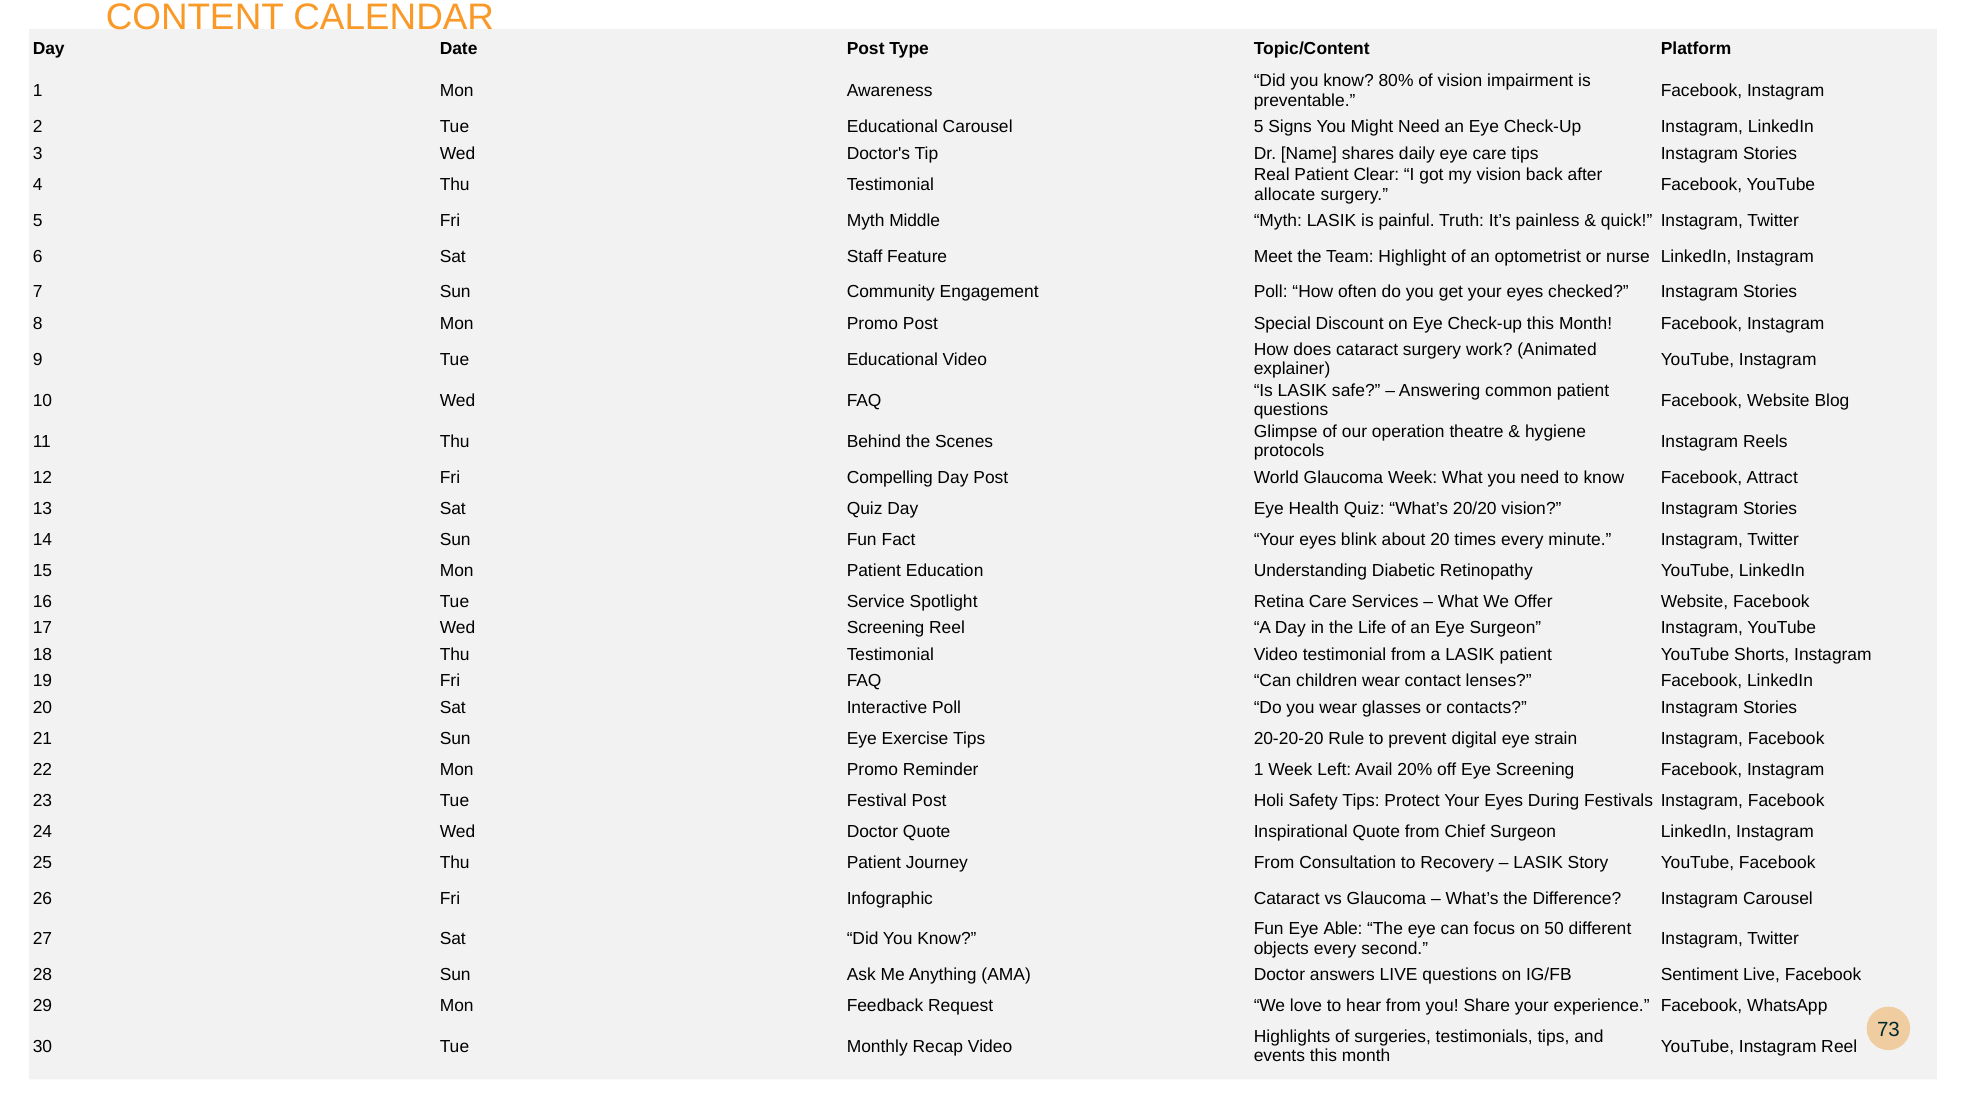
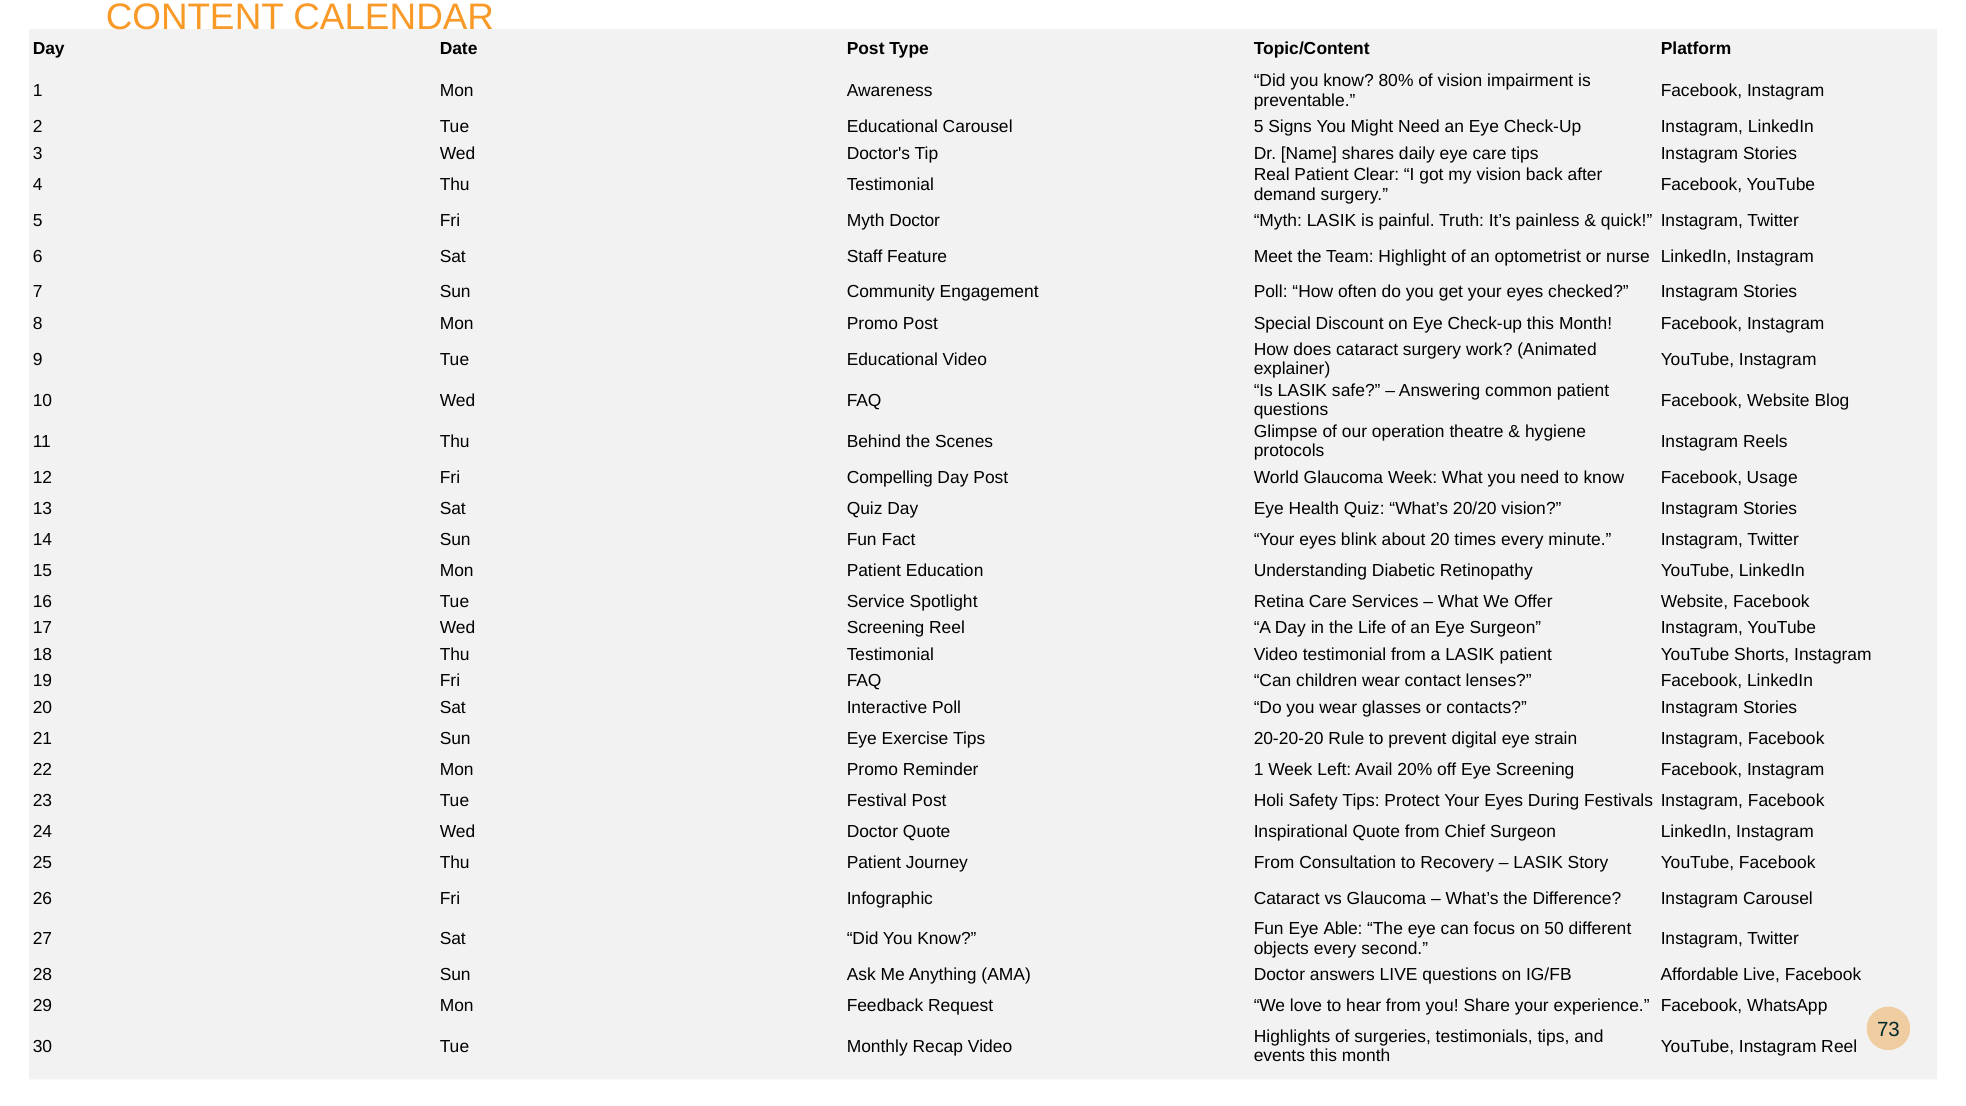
allocate: allocate -> demand
Myth Middle: Middle -> Doctor
Attract: Attract -> Usage
Sentiment: Sentiment -> Affordable
